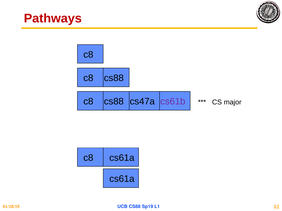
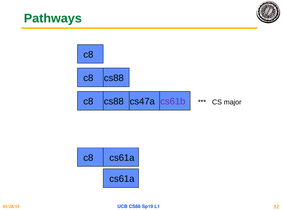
Pathways colour: red -> green
